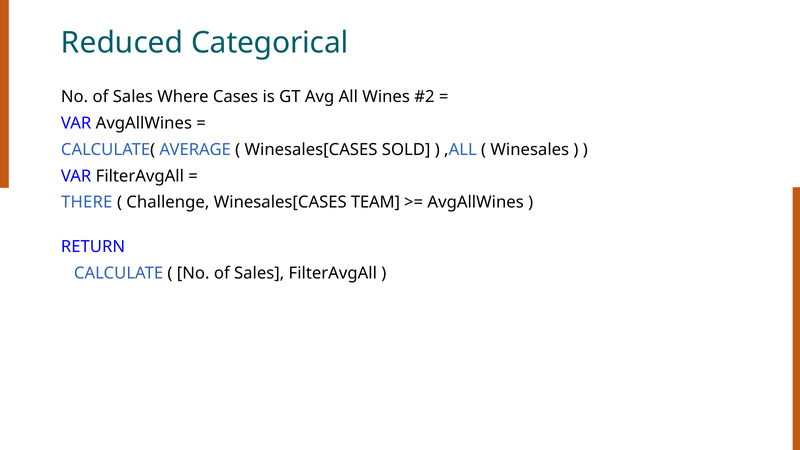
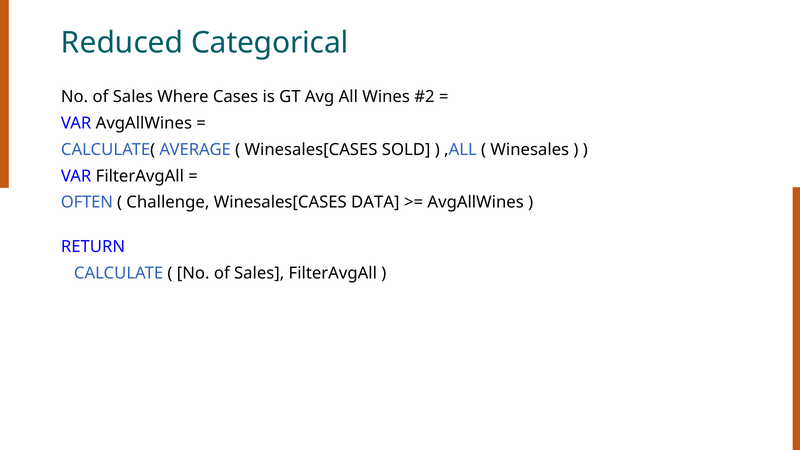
THERE: THERE -> OFTEN
TEAM: TEAM -> DATA
